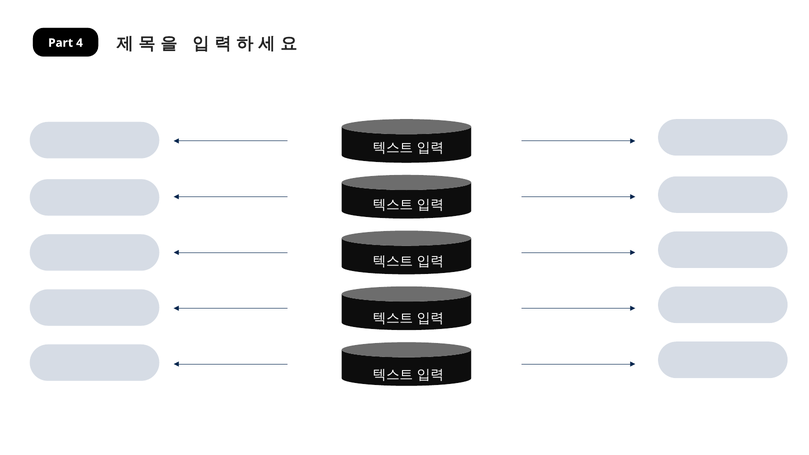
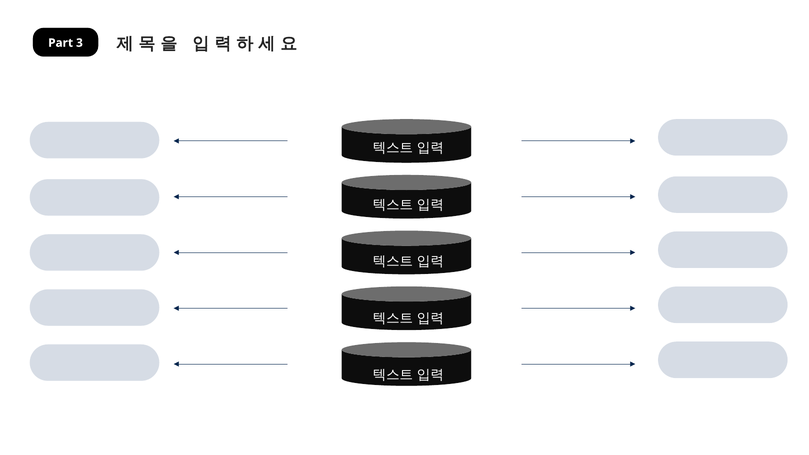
4: 4 -> 3
